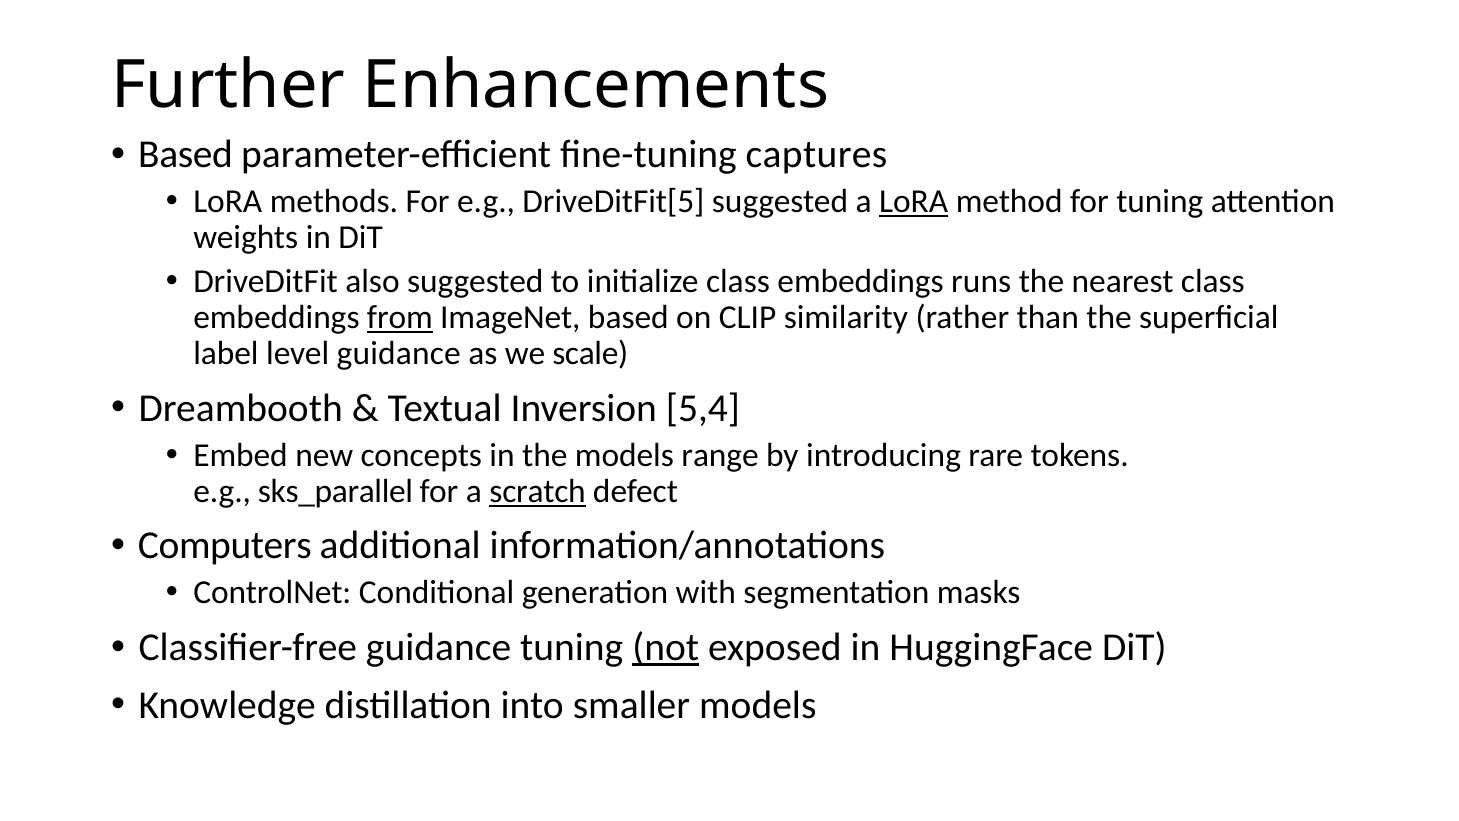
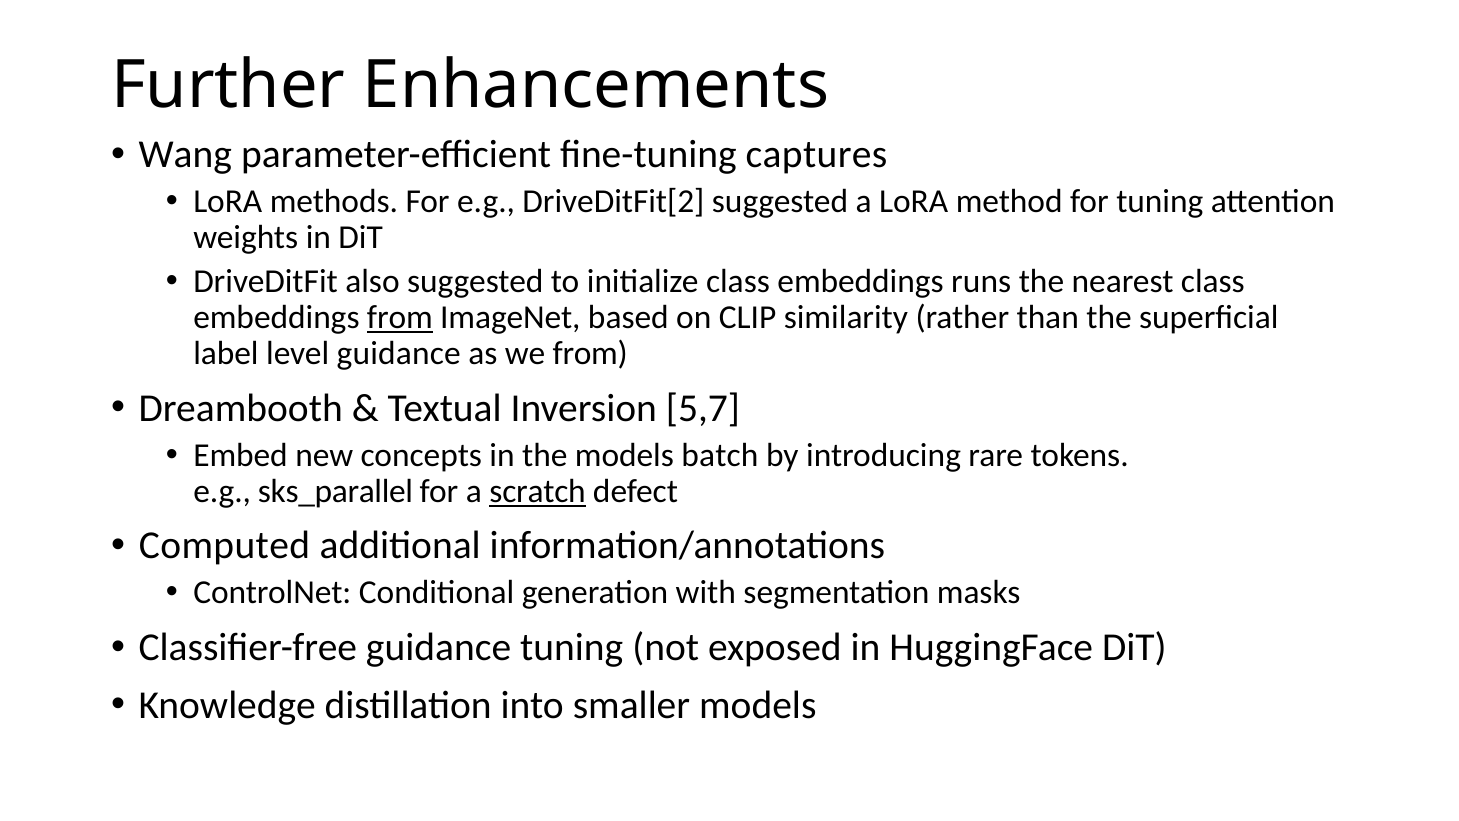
Based at (186, 155): Based -> Wang
DriveDitFit[5: DriveDitFit[5 -> DriveDitFit[2
LoRA at (914, 202) underline: present -> none
we scale: scale -> from
5,4: 5,4 -> 5,7
range: range -> batch
Computers: Computers -> Computed
not underline: present -> none
